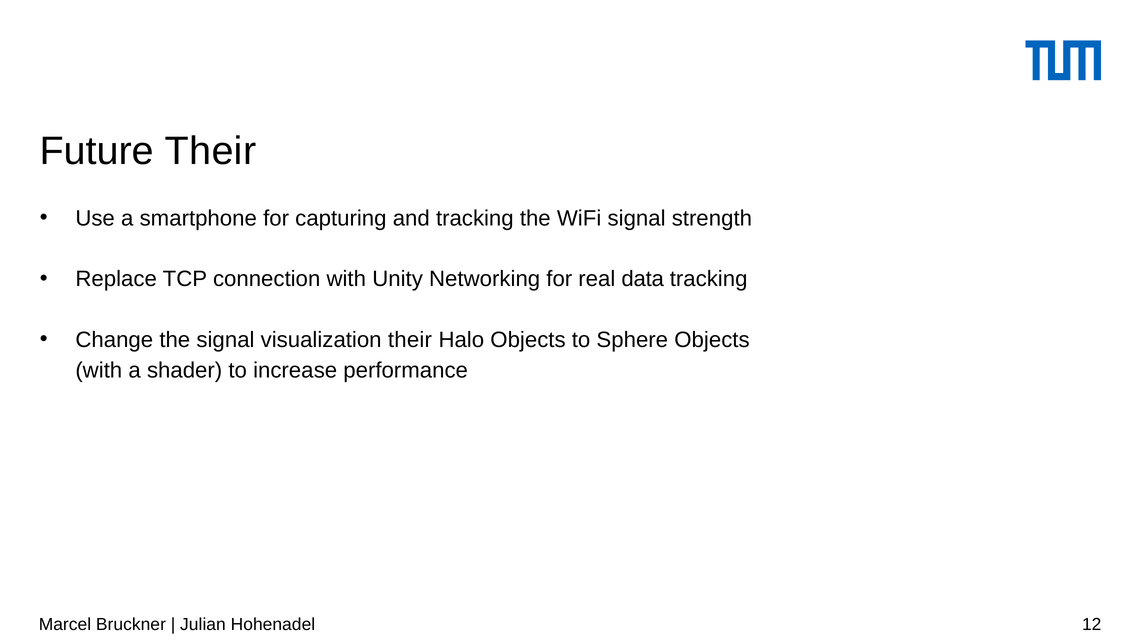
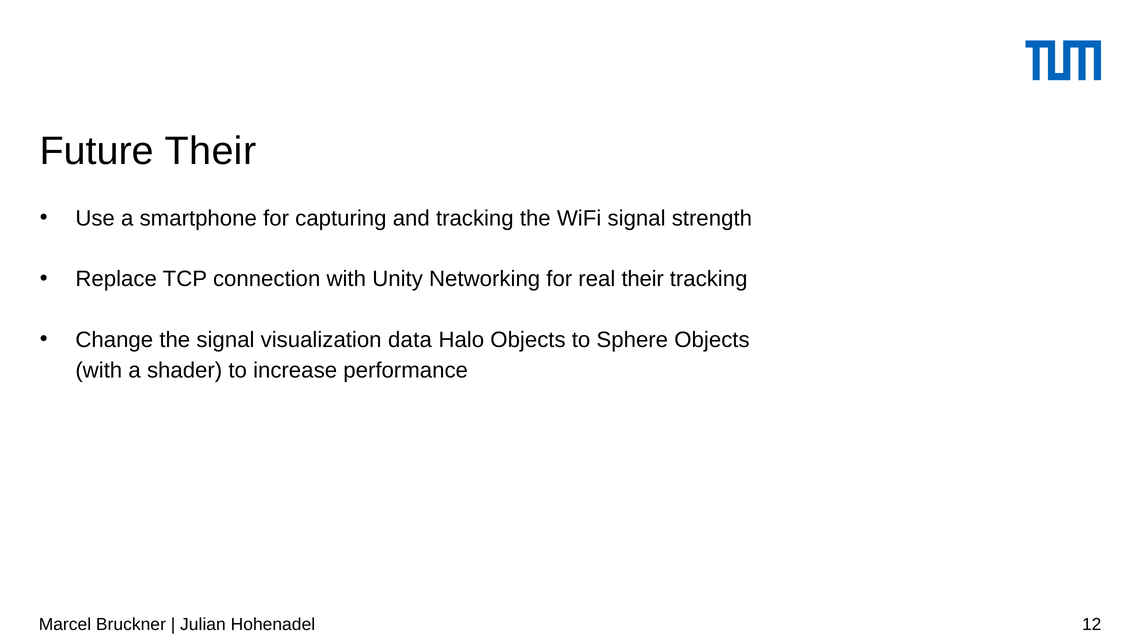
real data: data -> their
visualization their: their -> data
